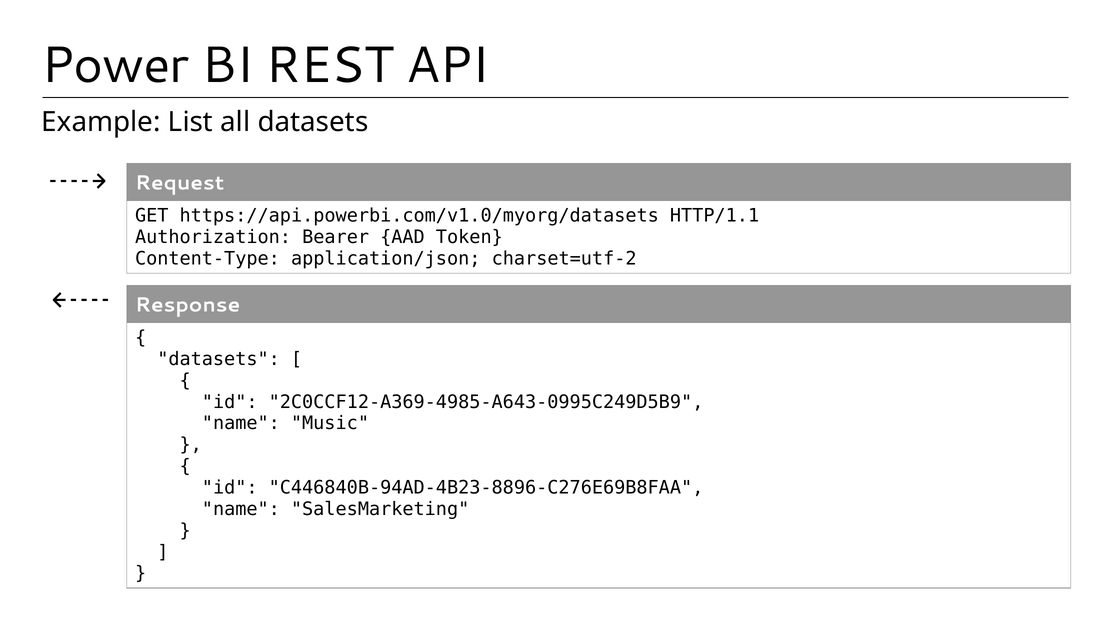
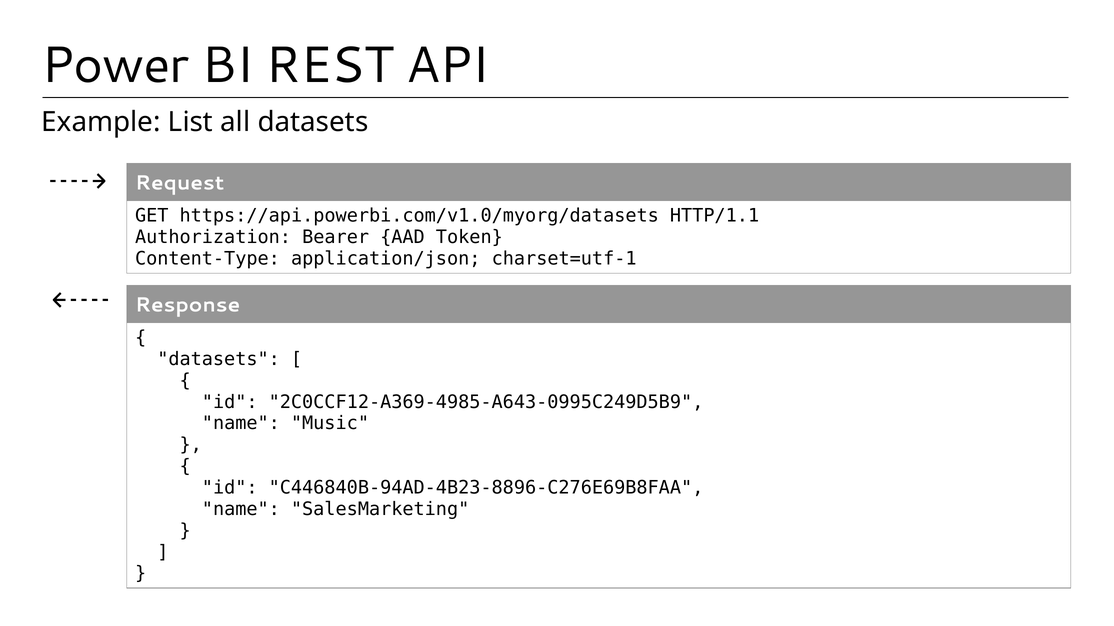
charset=utf-2: charset=utf-2 -> charset=utf-1
